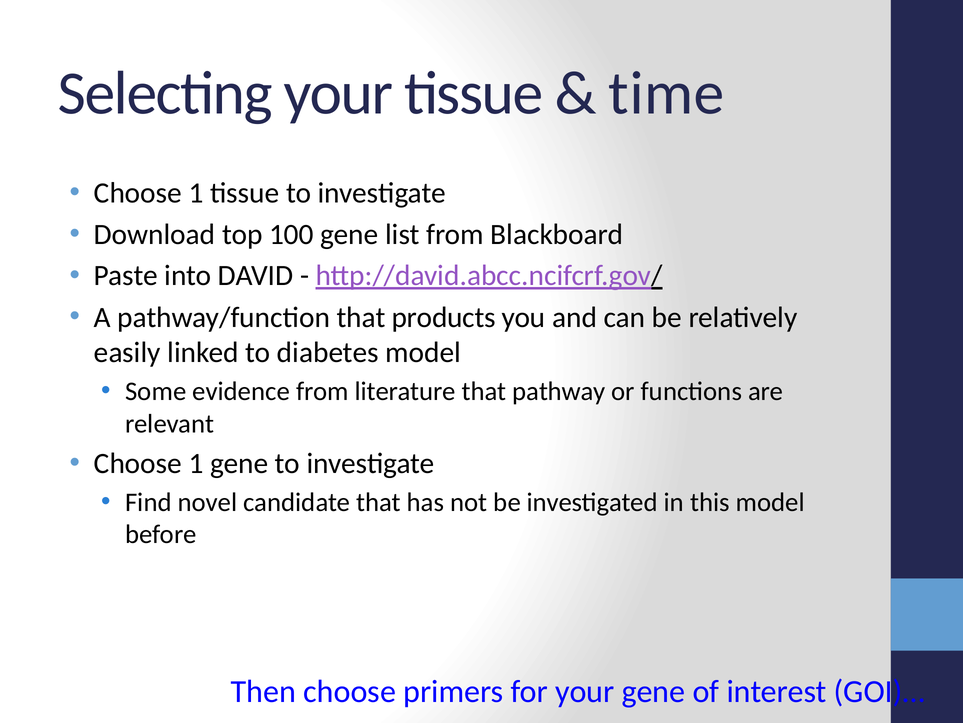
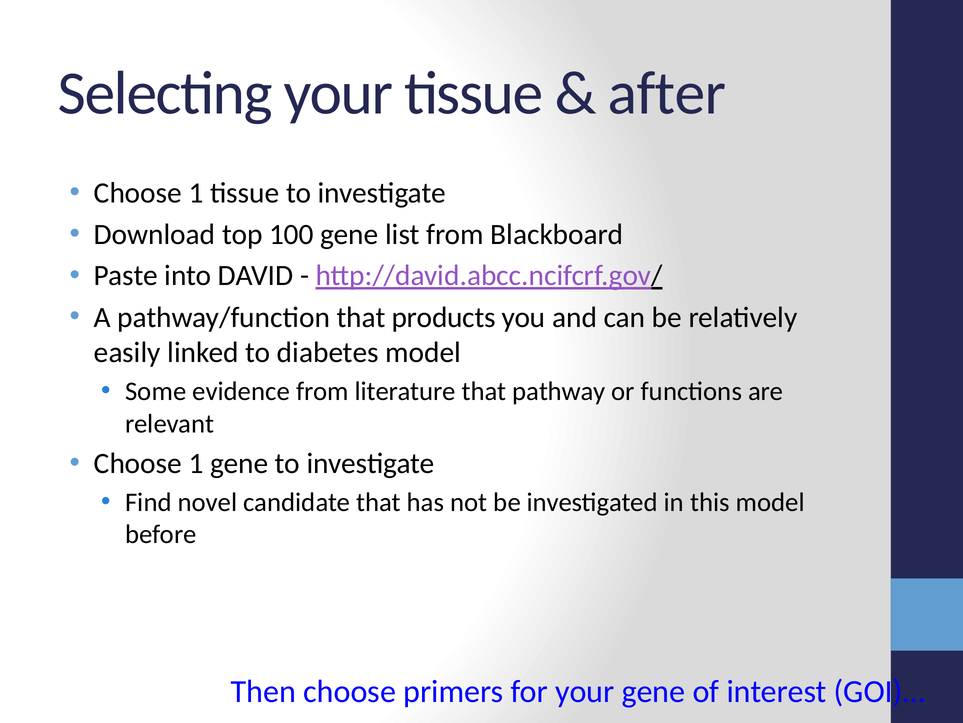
time: time -> after
